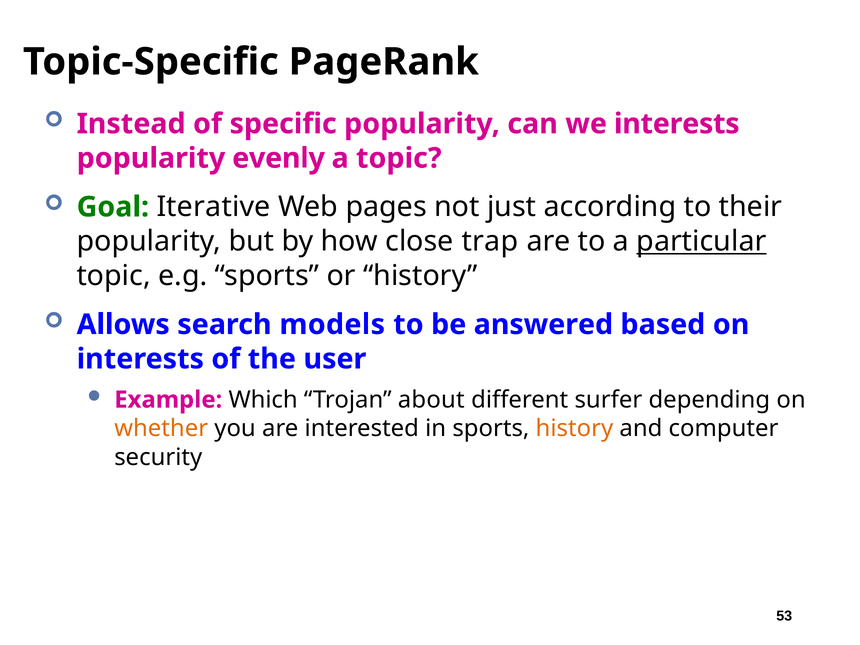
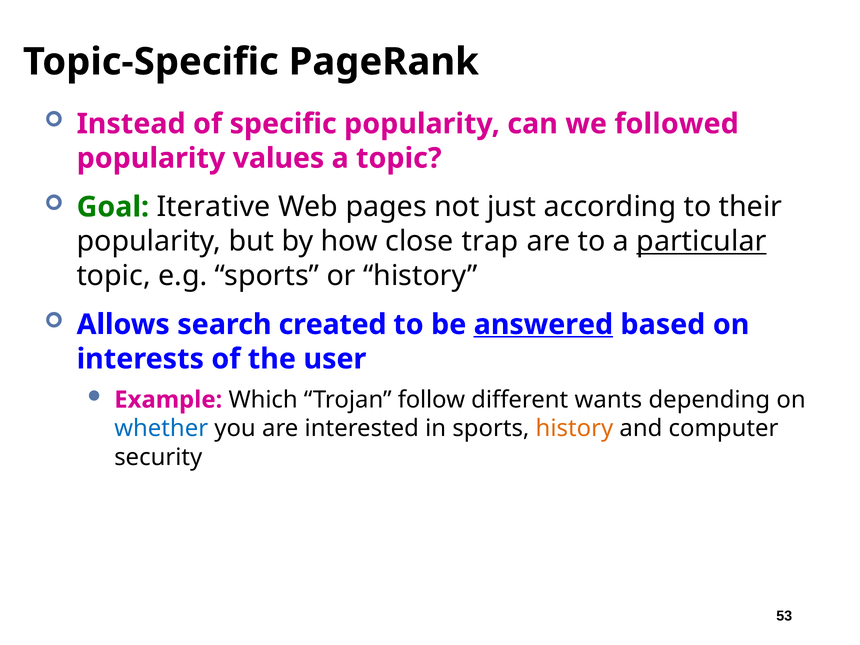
we interests: interests -> followed
evenly: evenly -> values
models: models -> created
answered underline: none -> present
about: about -> follow
surfer: surfer -> wants
whether colour: orange -> blue
